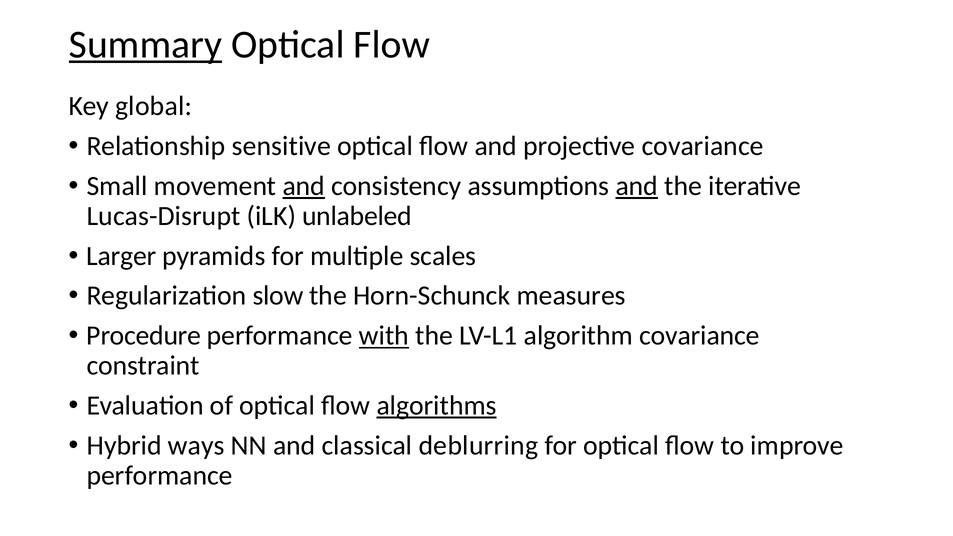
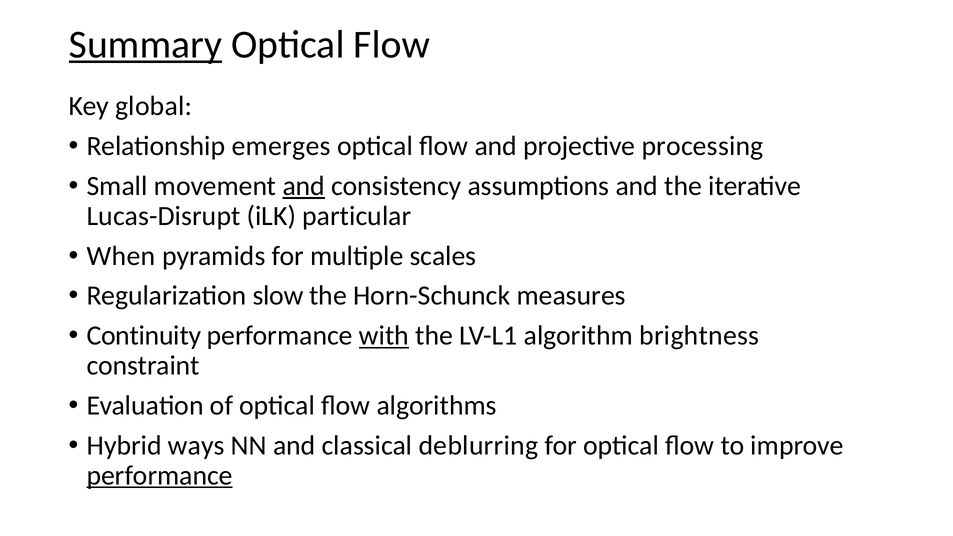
sensitive: sensitive -> emerges
projective covariance: covariance -> processing
and at (637, 186) underline: present -> none
unlabeled: unlabeled -> particular
Larger: Larger -> When
Procedure: Procedure -> Continuity
algorithm covariance: covariance -> brightness
algorithms underline: present -> none
performance at (160, 475) underline: none -> present
